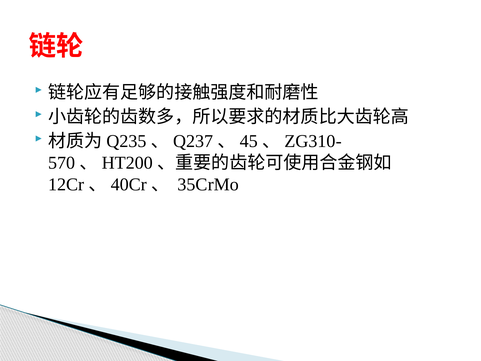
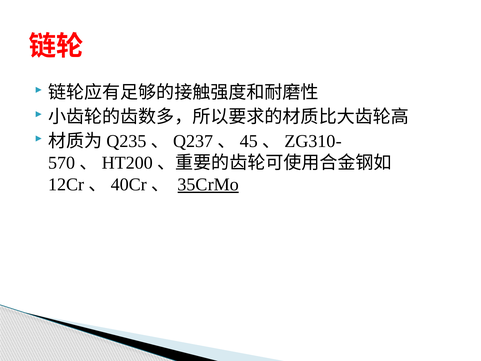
35CrMo underline: none -> present
